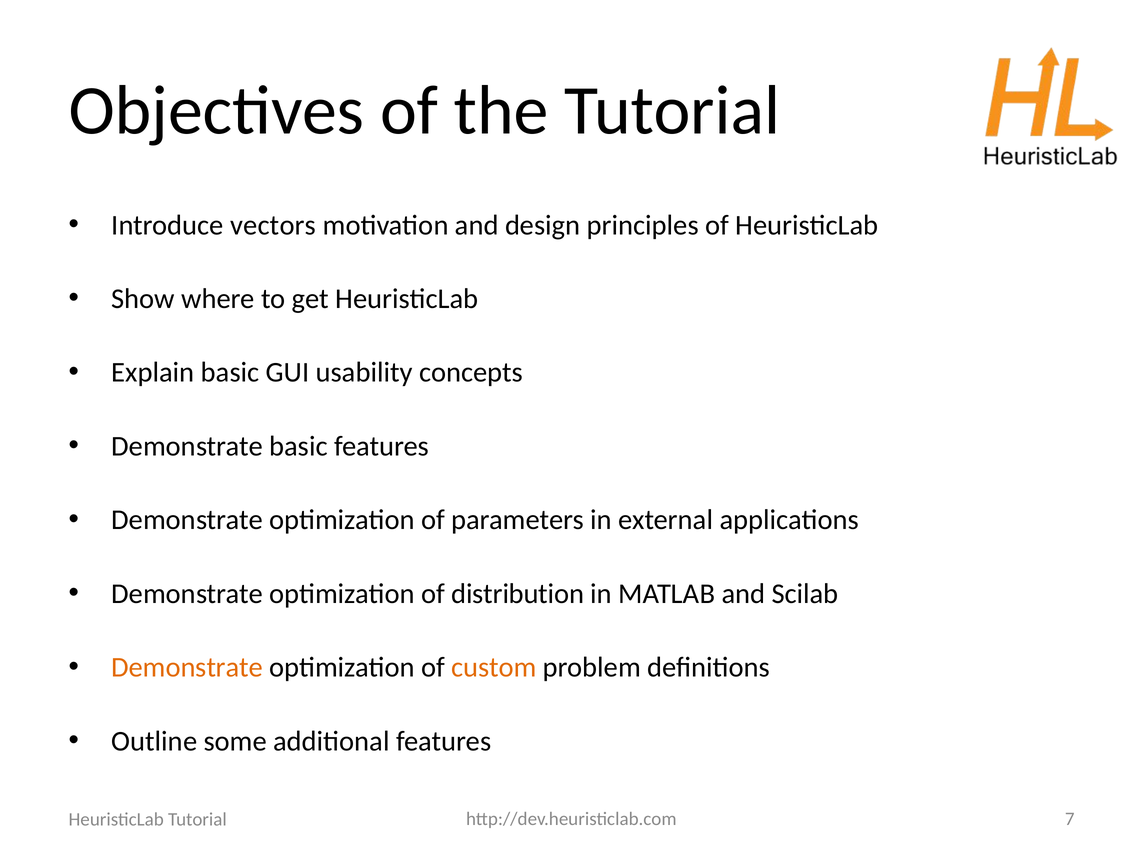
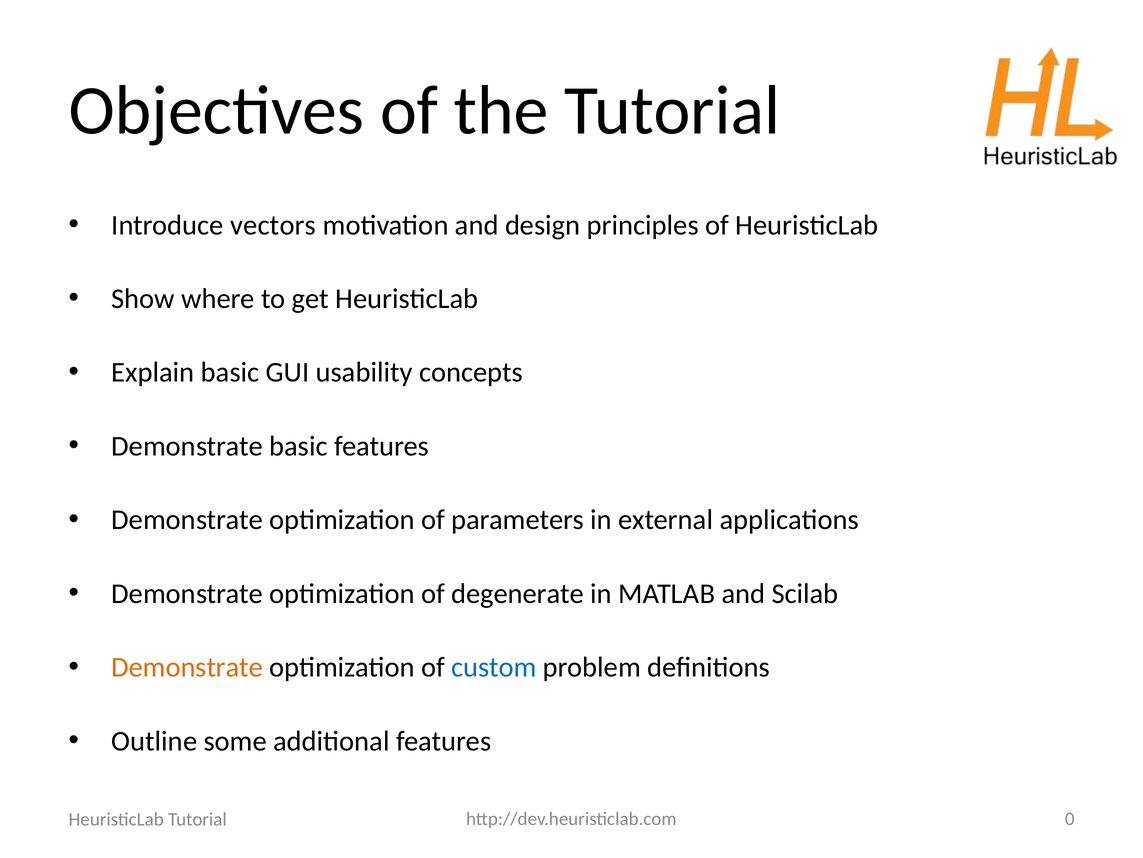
distribution: distribution -> degenerate
custom colour: orange -> blue
7: 7 -> 0
